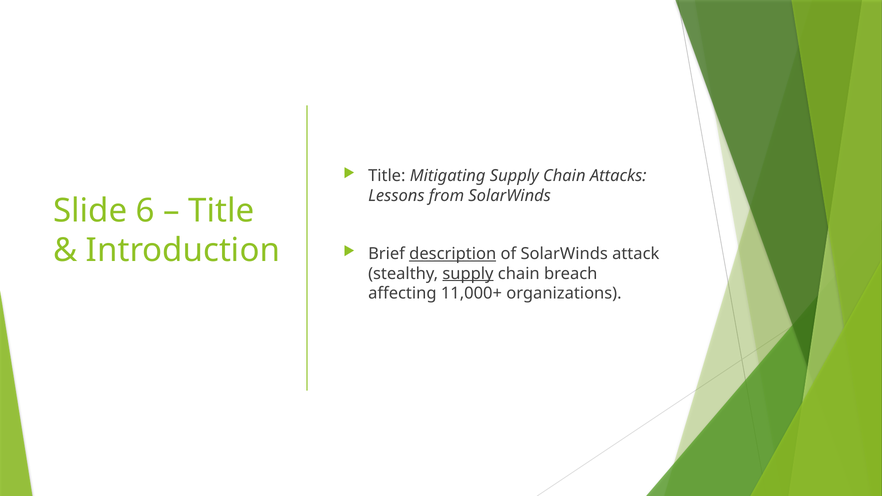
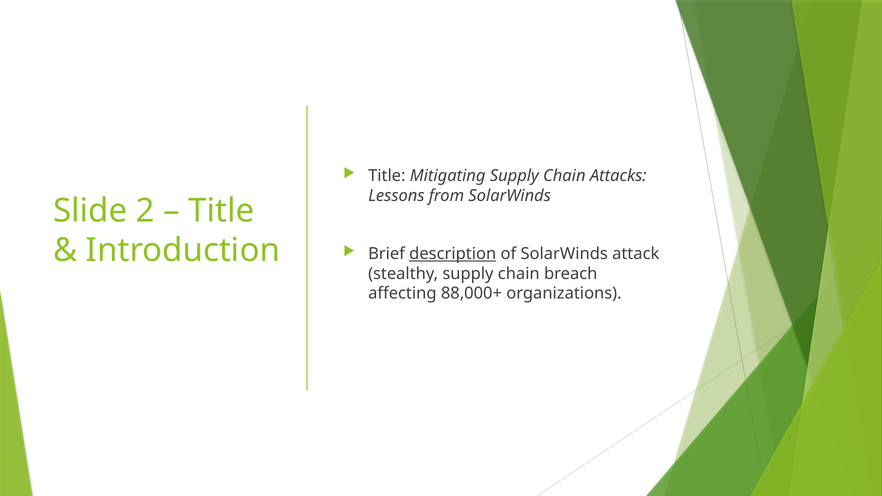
6: 6 -> 2
supply at (468, 274) underline: present -> none
11,000+: 11,000+ -> 88,000+
